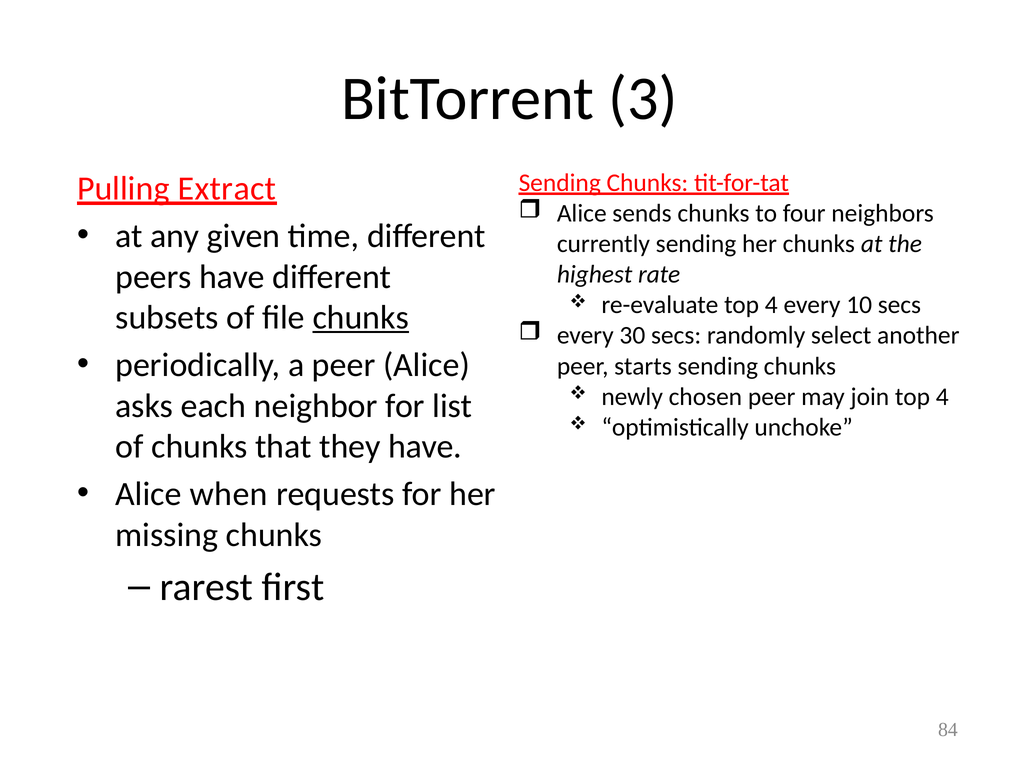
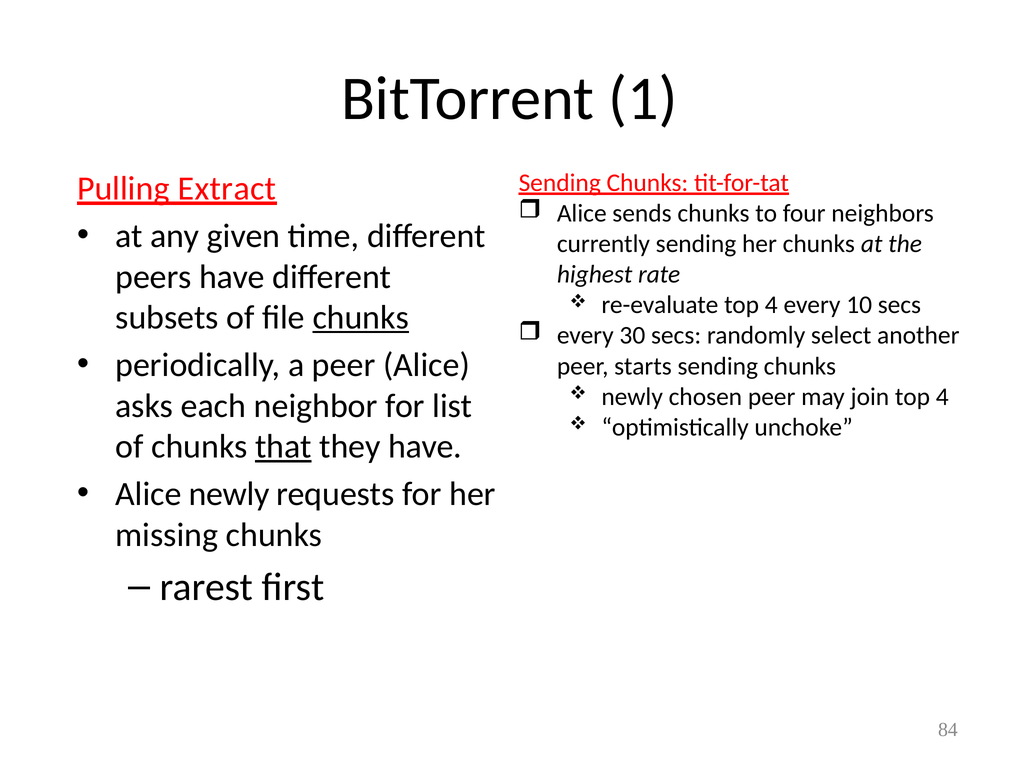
3: 3 -> 1
that underline: none -> present
Alice when: when -> newly
